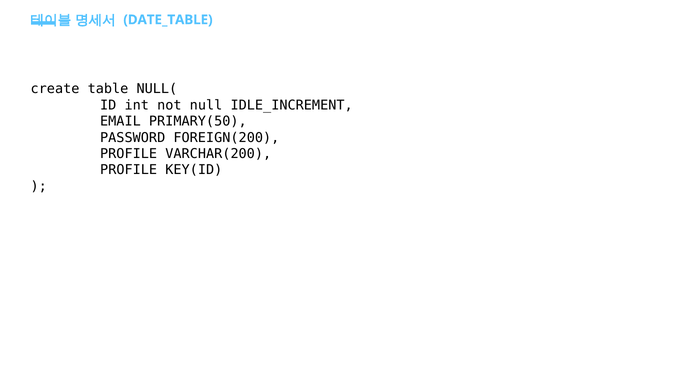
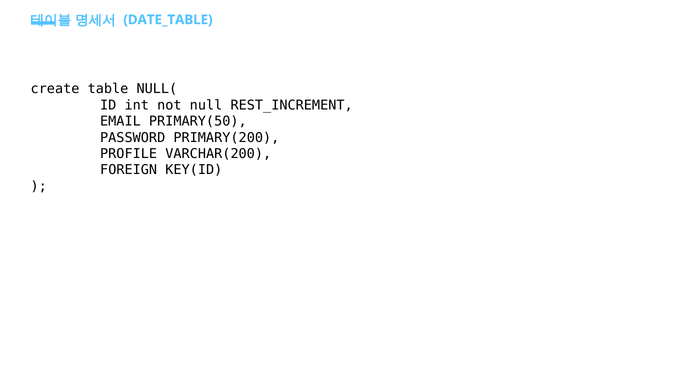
IDLE_INCREMENT: IDLE_INCREMENT -> REST_INCREMENT
FOREIGN(200: FOREIGN(200 -> PRIMARY(200
PROFILE at (129, 170): PROFILE -> FOREIGN
